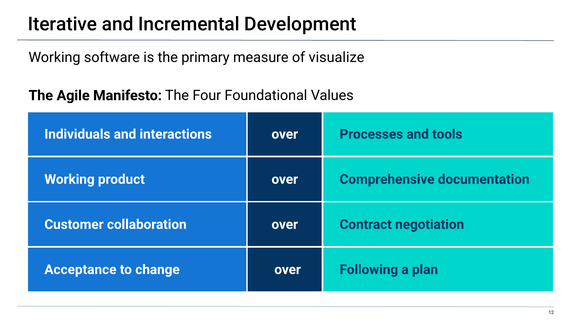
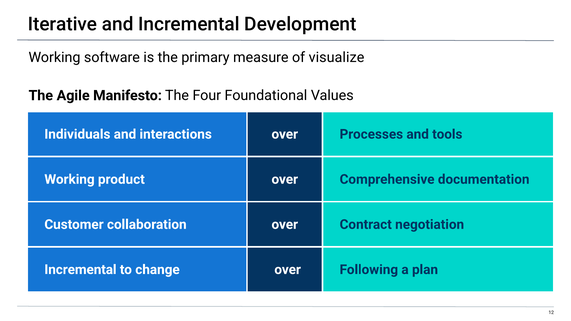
Acceptance at (80, 270): Acceptance -> Incremental
